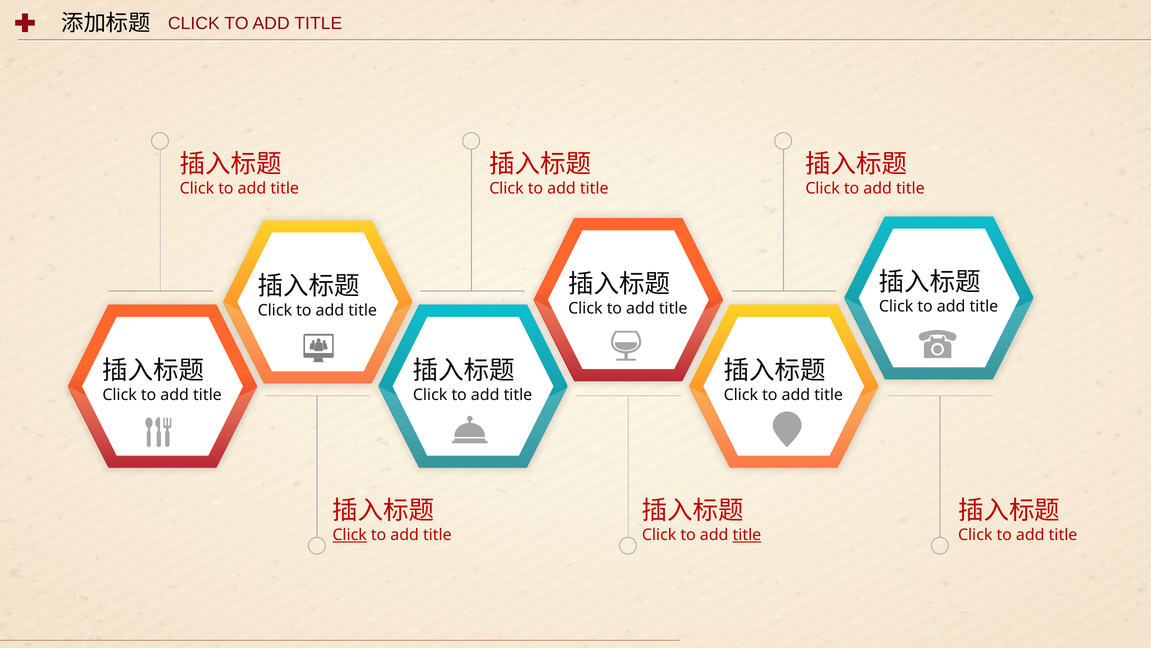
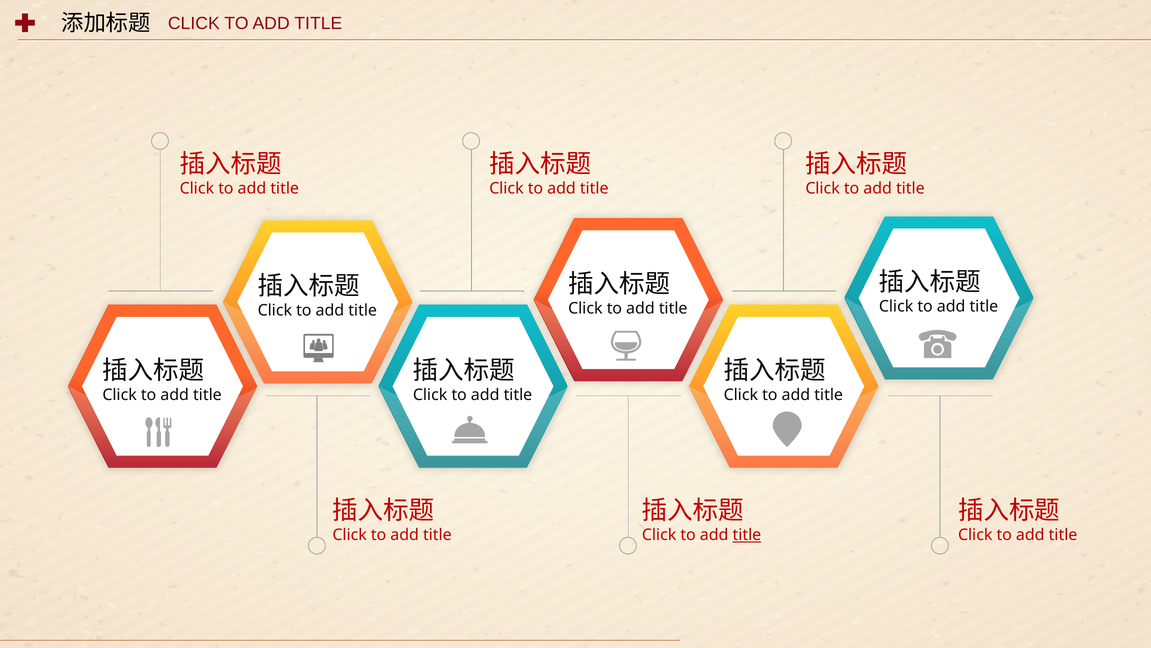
Click at (350, 535) underline: present -> none
